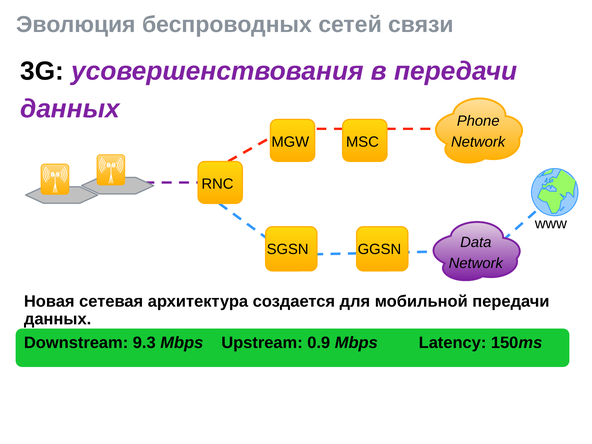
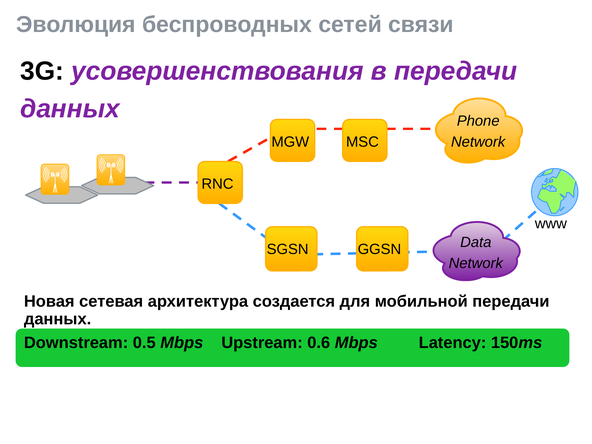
9.3: 9.3 -> 0.5
0.9: 0.9 -> 0.6
